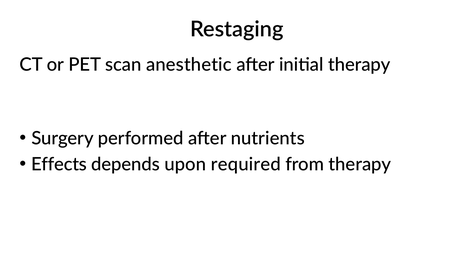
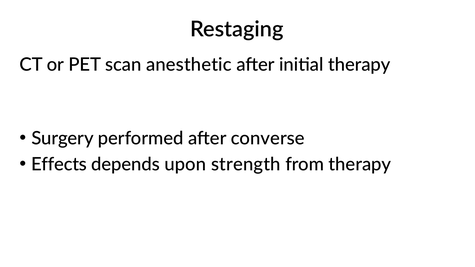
nutrients: nutrients -> converse
required: required -> strength
